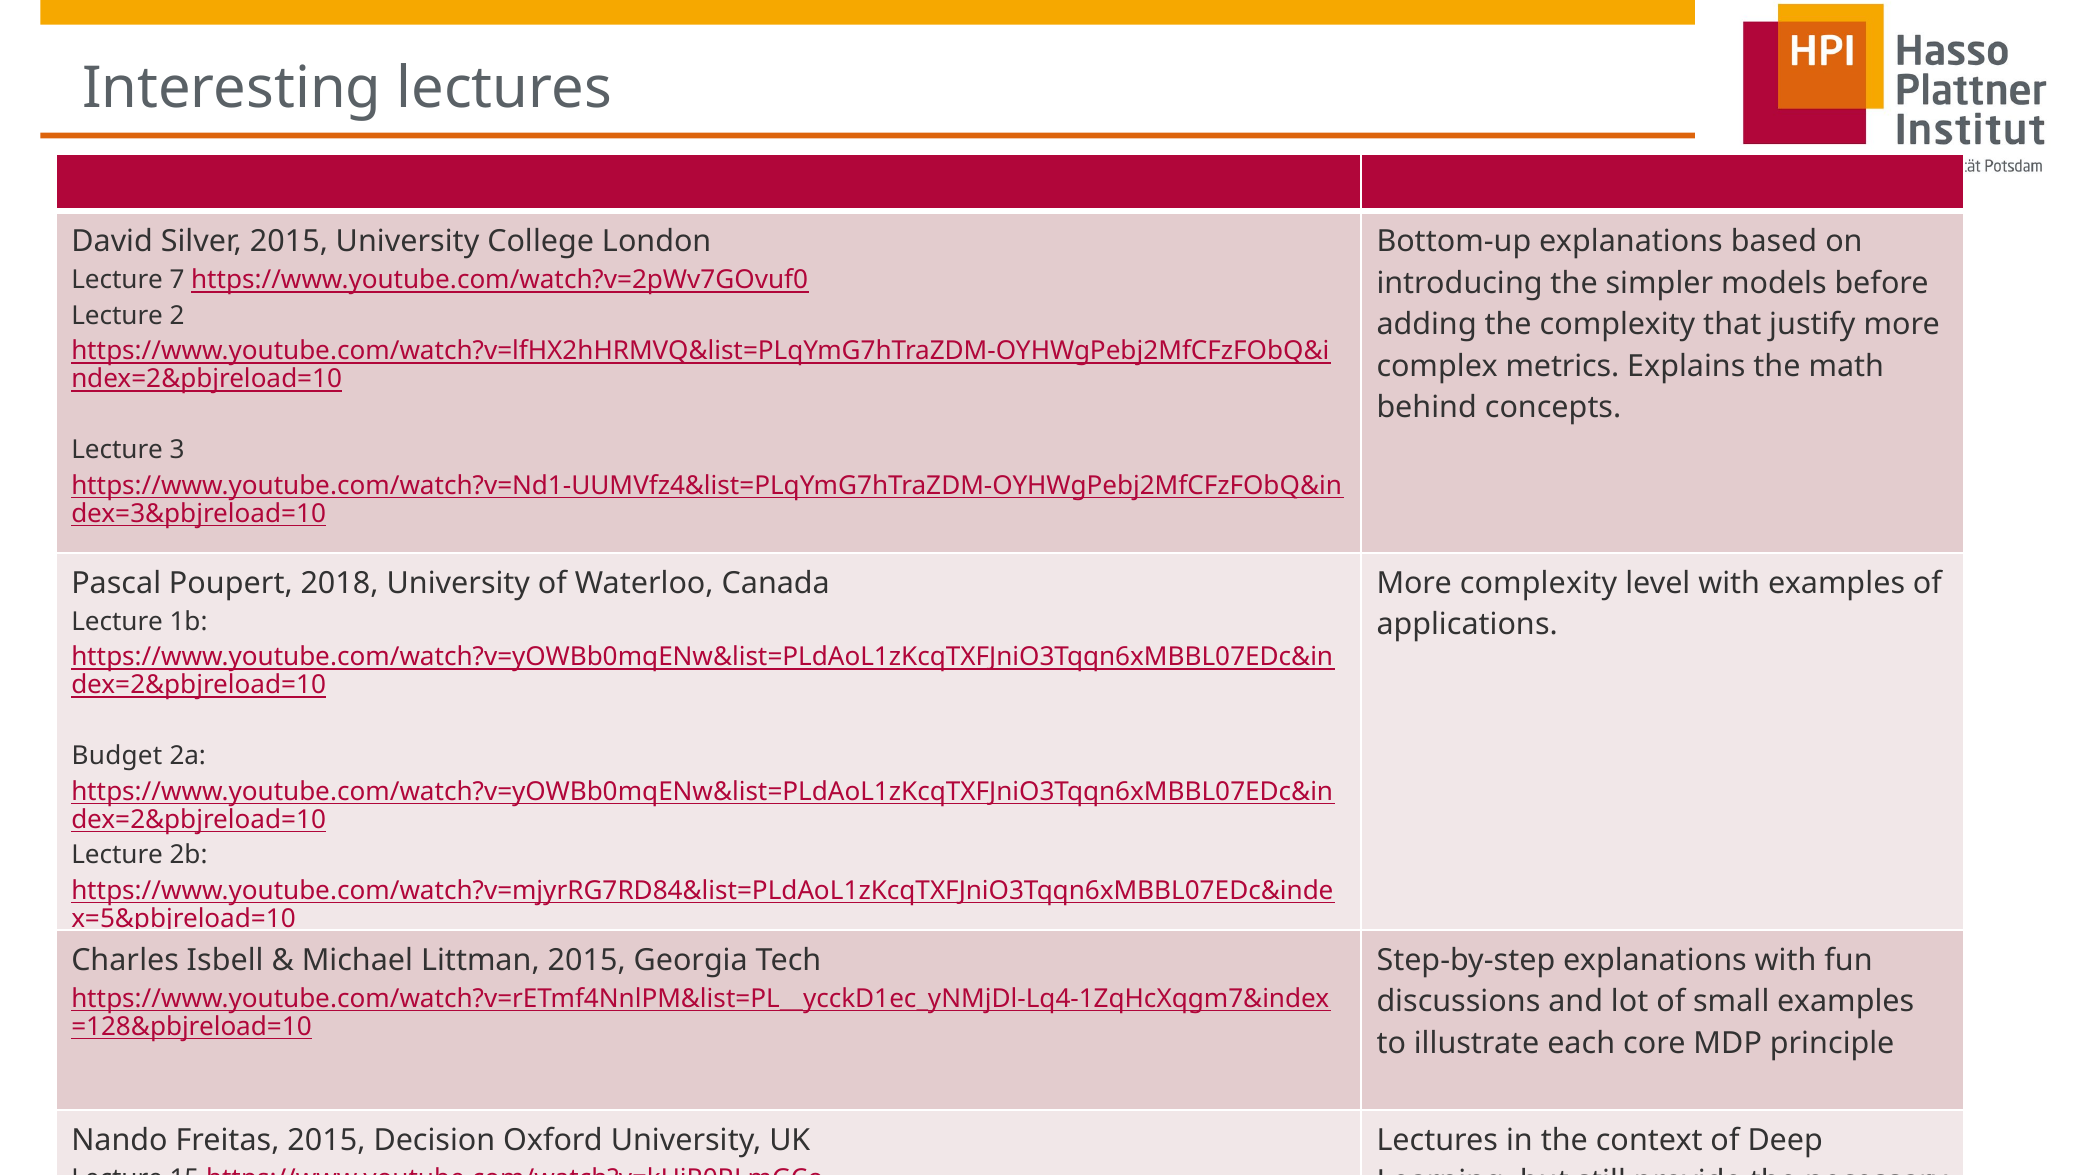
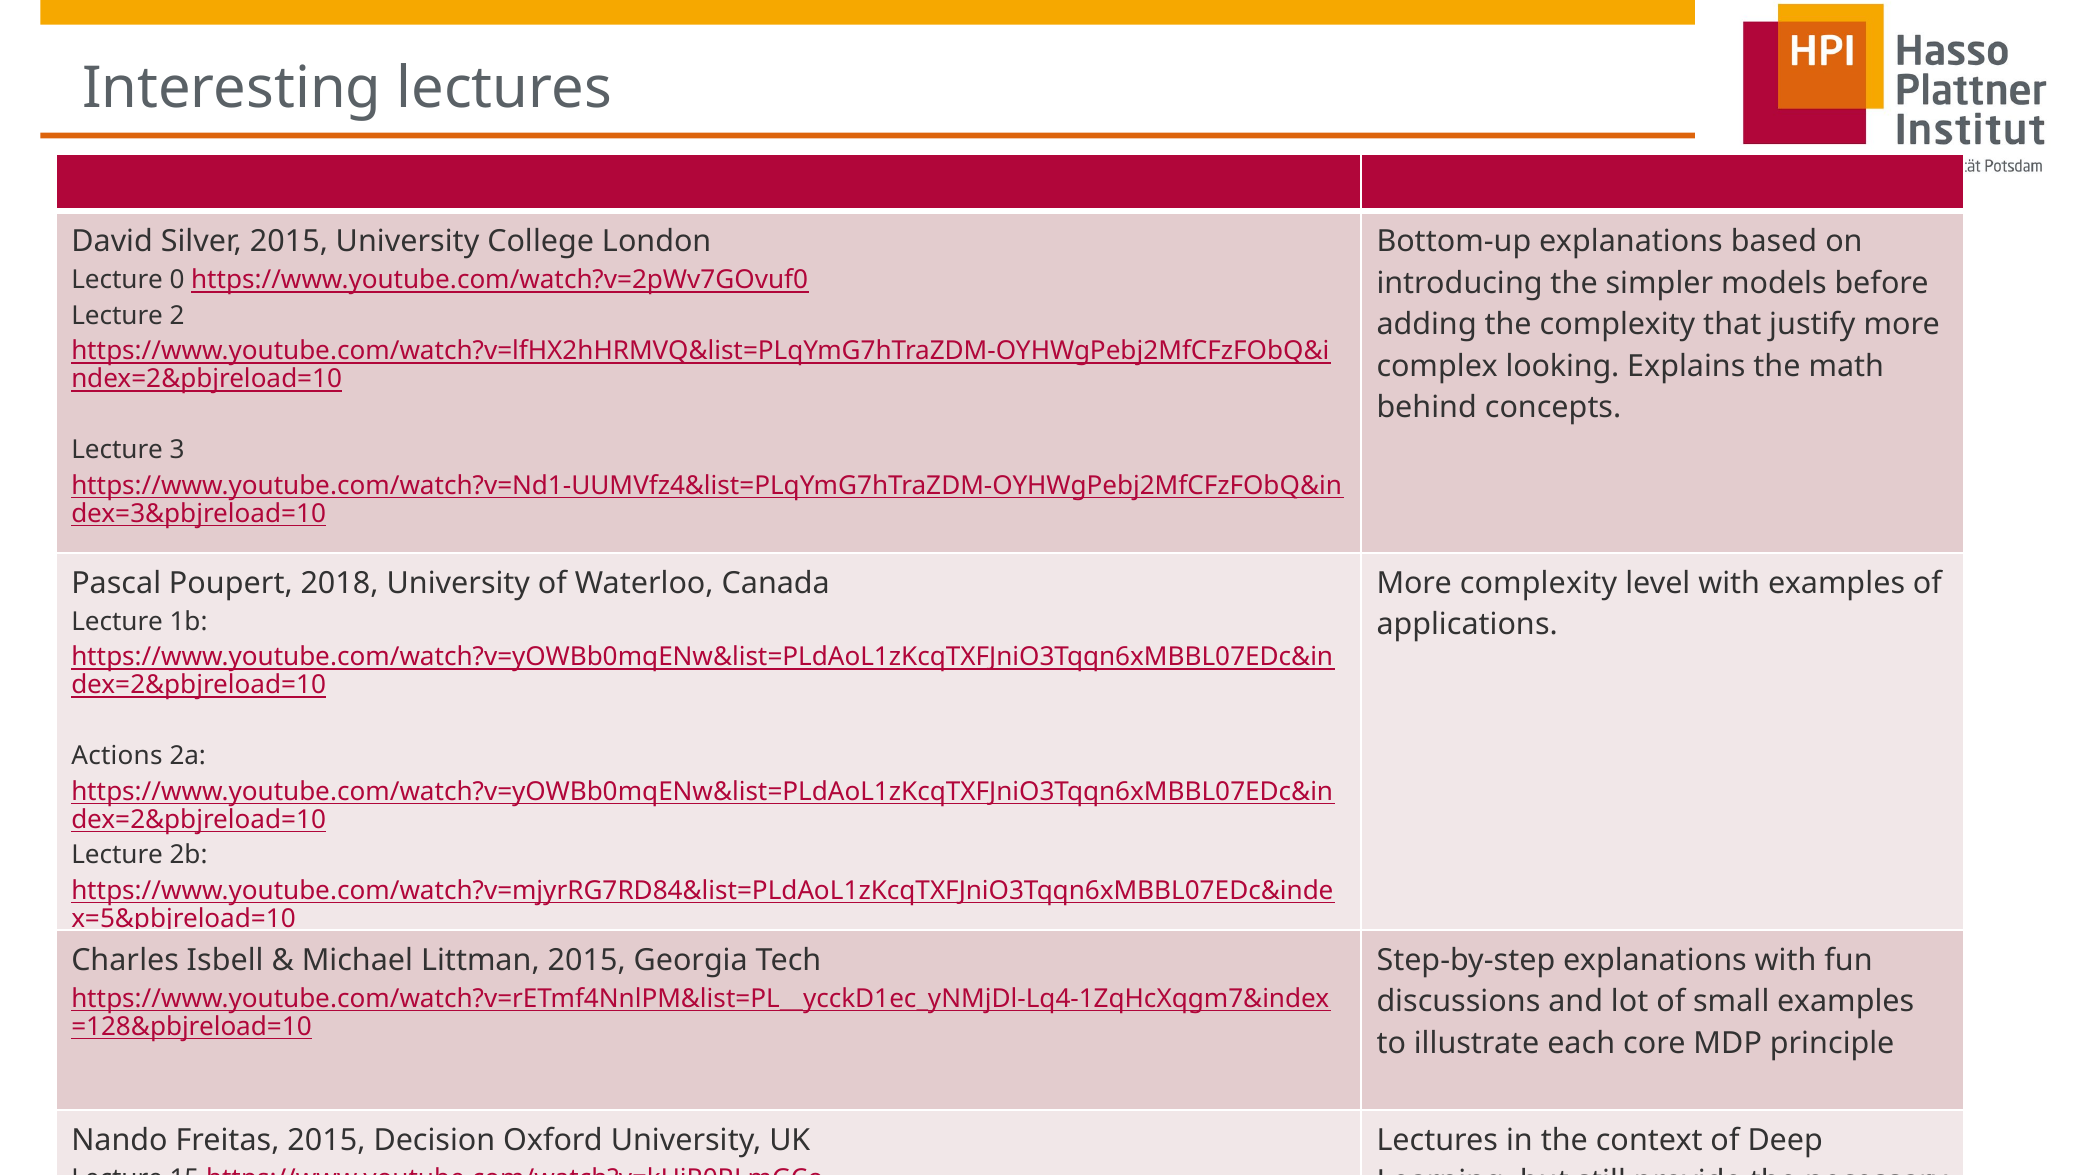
7: 7 -> 0
metrics: metrics -> looking
Budget: Budget -> Actions
